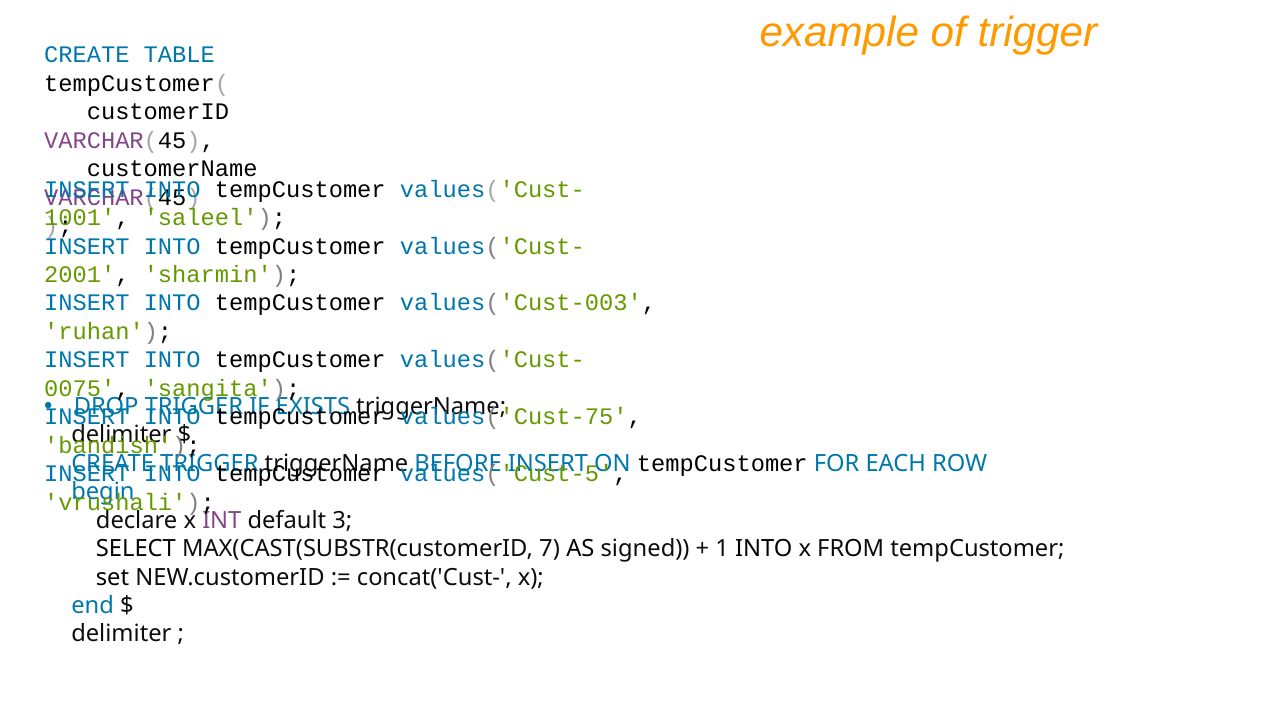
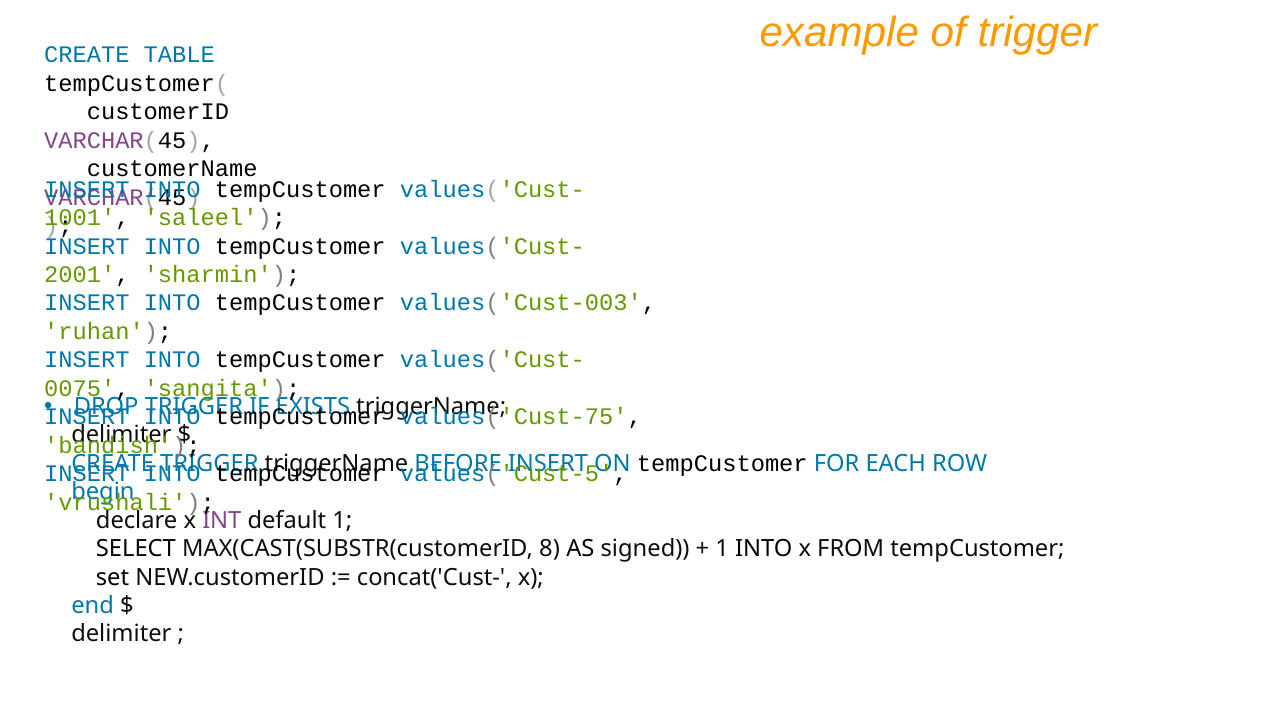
default 3: 3 -> 1
7: 7 -> 8
